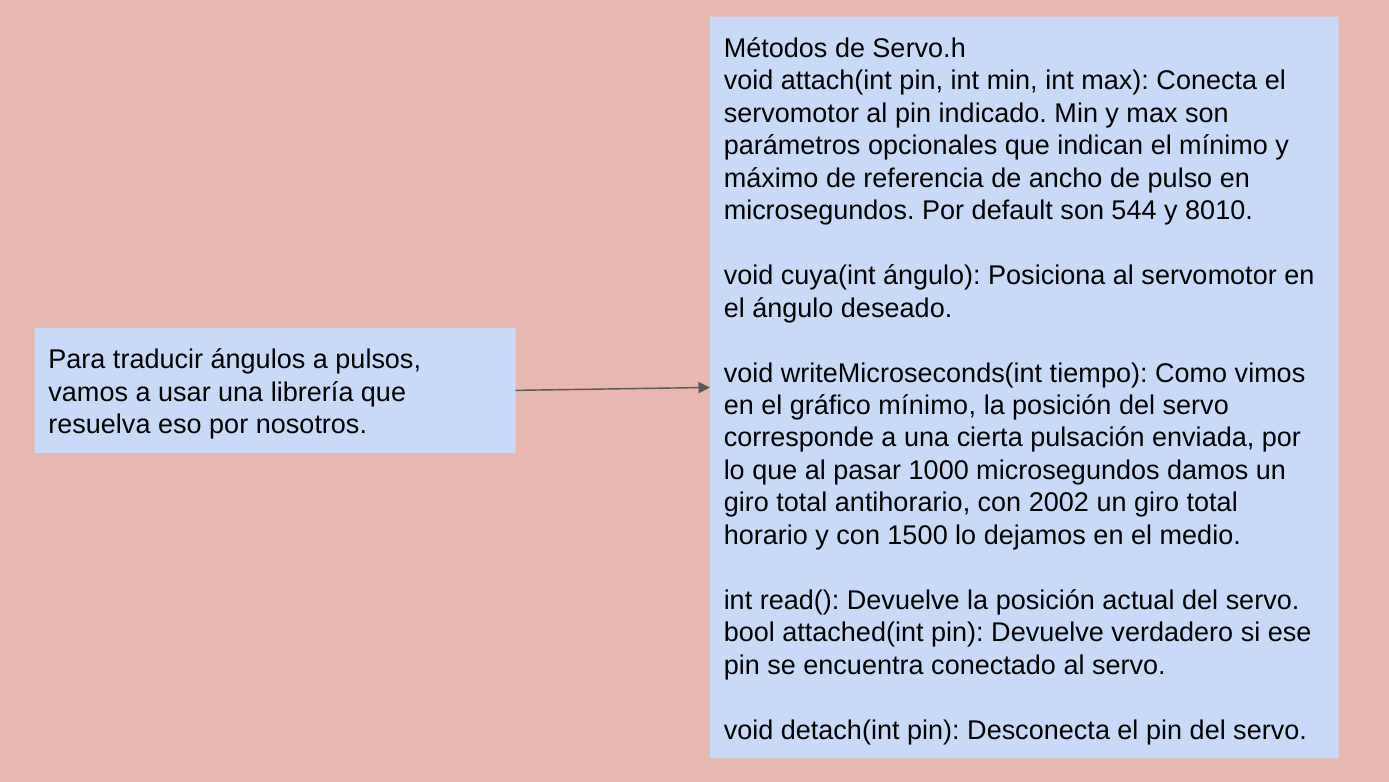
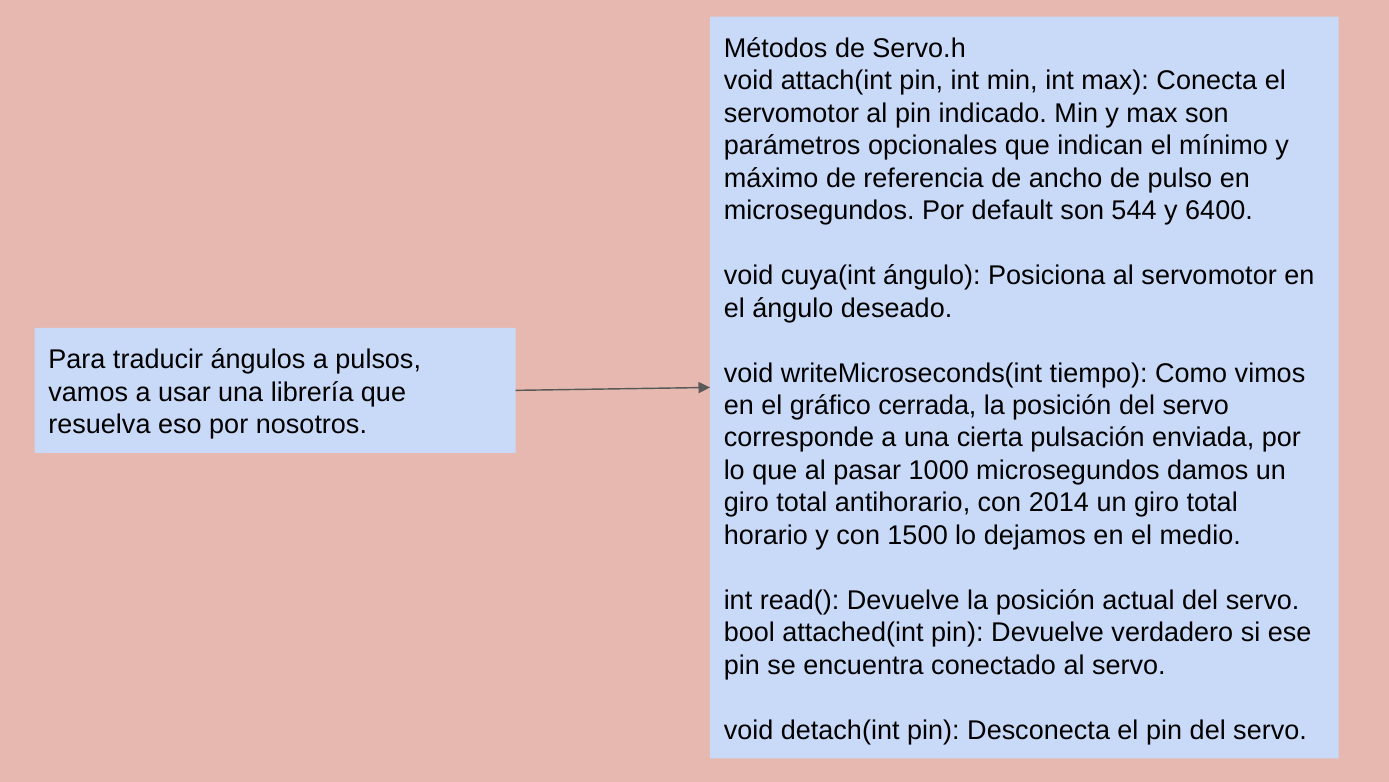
8010: 8010 -> 6400
gráfico mínimo: mínimo -> cerrada
2002: 2002 -> 2014
